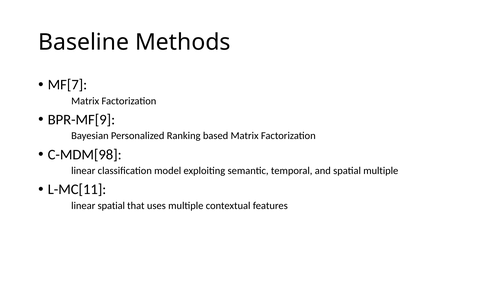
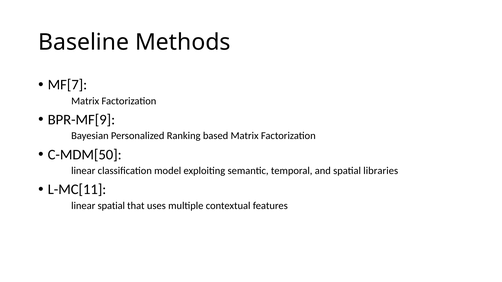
C-MDM[98: C-MDM[98 -> C-MDM[50
spatial multiple: multiple -> libraries
